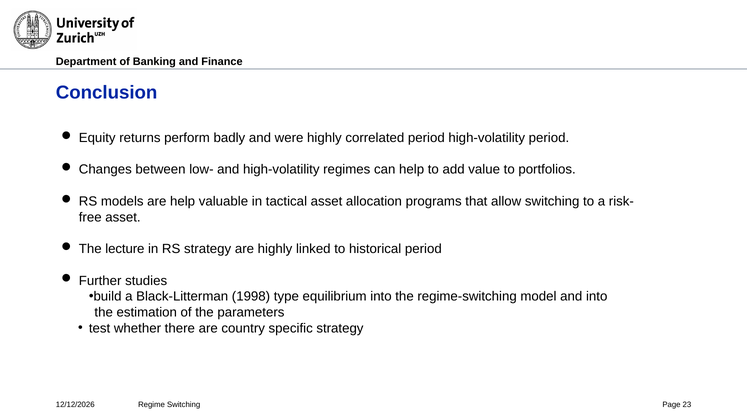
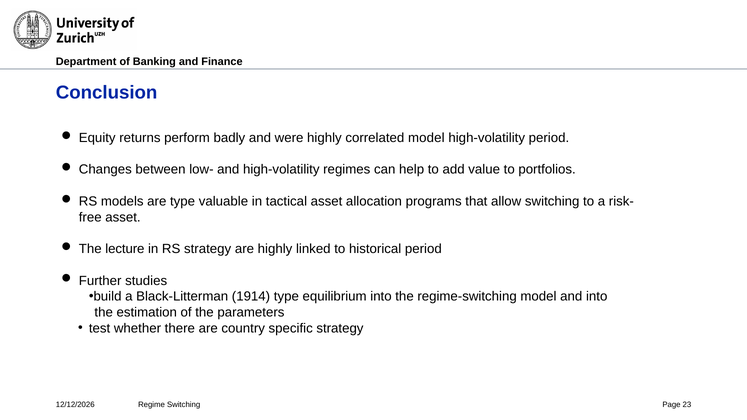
correlated period: period -> model
are help: help -> type
1998: 1998 -> 1914
